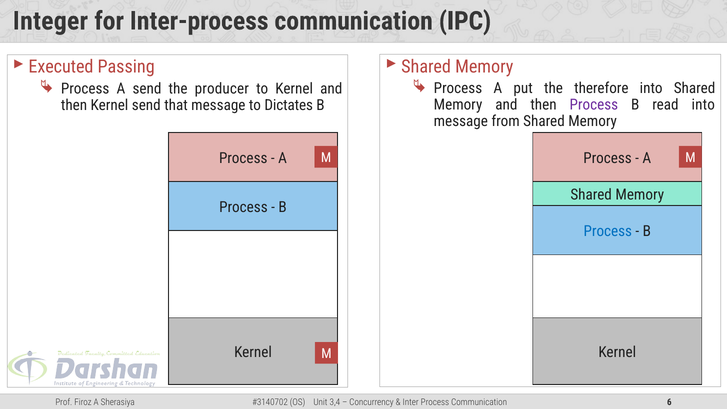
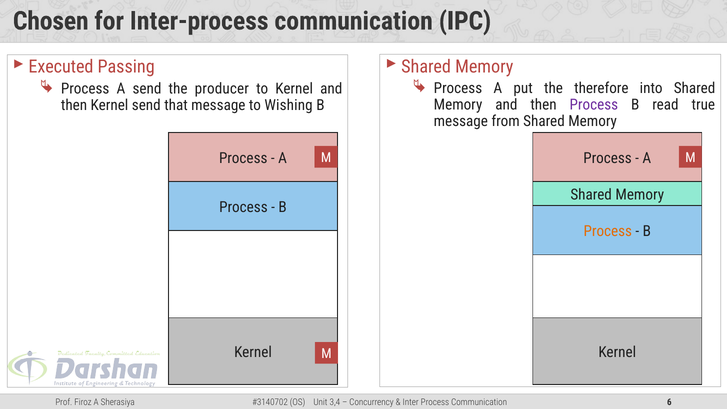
Integer: Integer -> Chosen
read into: into -> true
Dictates: Dictates -> Wishing
Process at (608, 231) colour: blue -> orange
